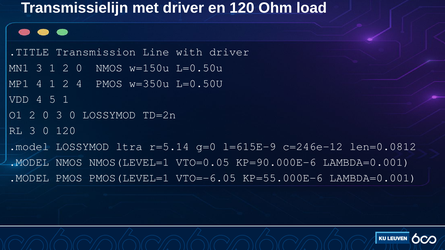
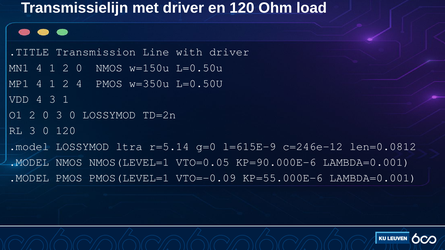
MN1 3: 3 -> 4
4 5: 5 -> 3
VTO=-6.05: VTO=-6.05 -> VTO=-0.09
